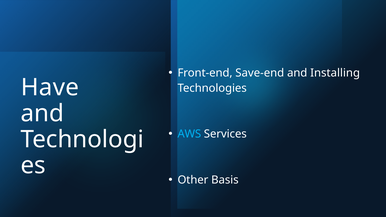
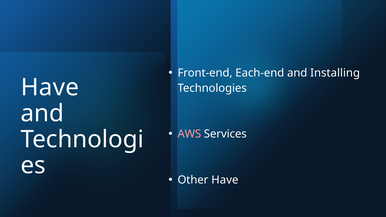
Save-end: Save-end -> Each-end
AWS colour: light blue -> pink
Other Basis: Basis -> Have
